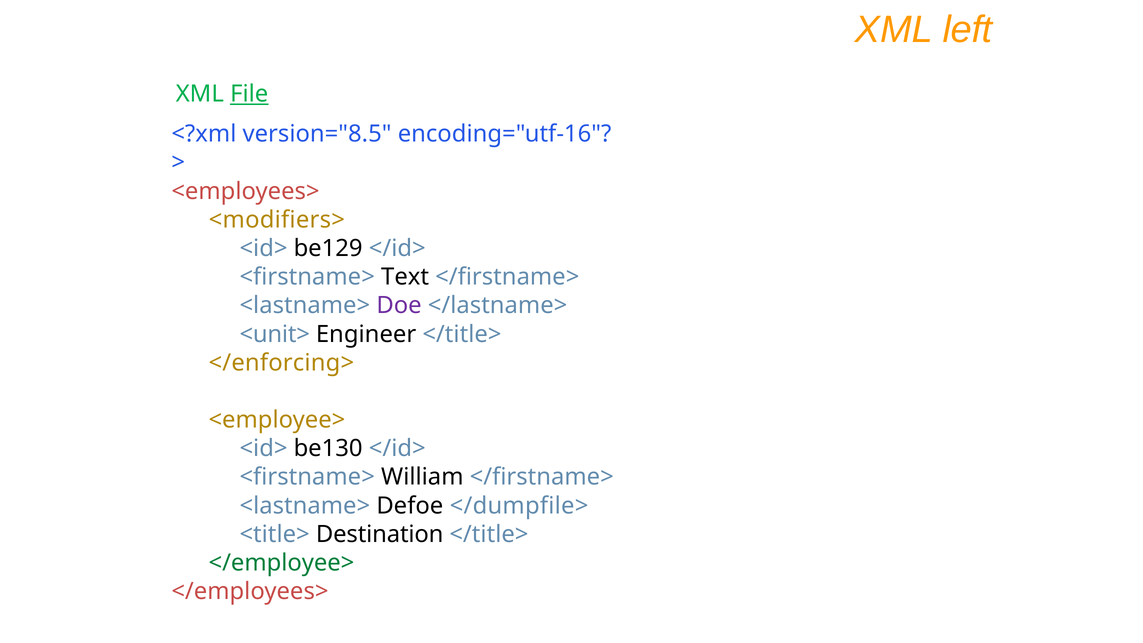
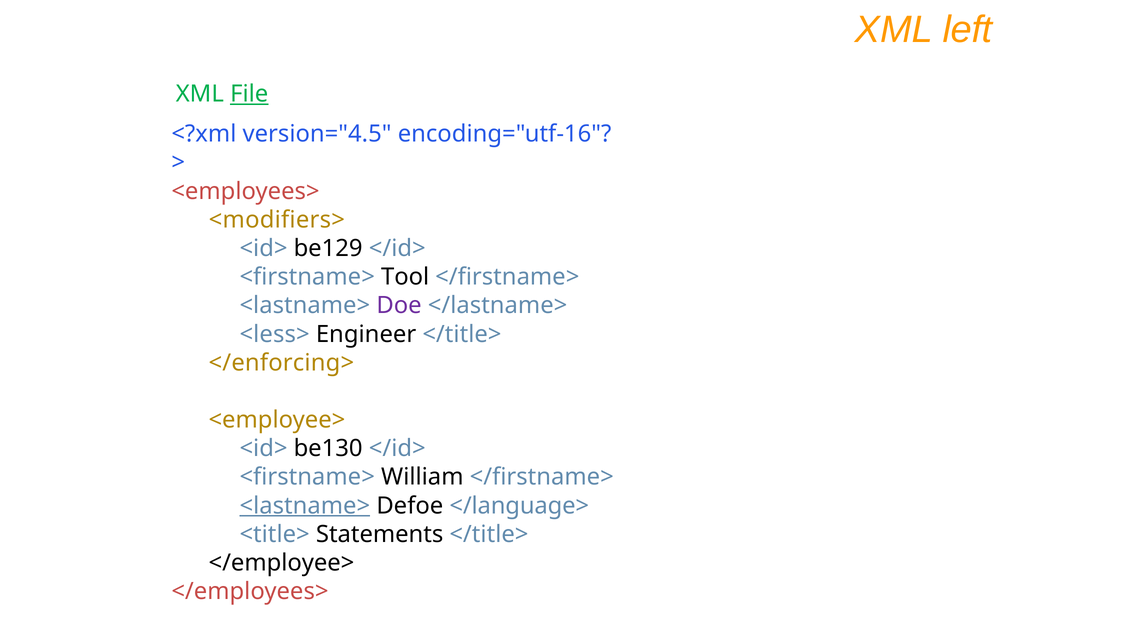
version="8.5: version="8.5 -> version="4.5
Text: Text -> Tool
<unit>: <unit> -> <less>
<lastname> at (305, 506) underline: none -> present
</dumpfile>: </dumpfile> -> </language>
Destination: Destination -> Statements
</employee> colour: green -> black
